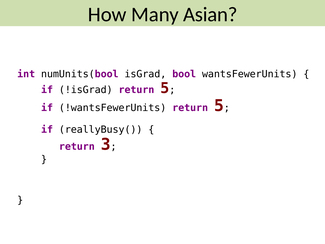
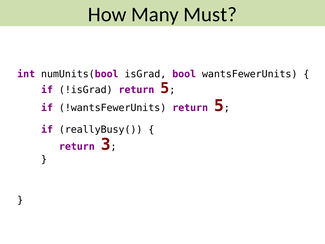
Asian: Asian -> Must
